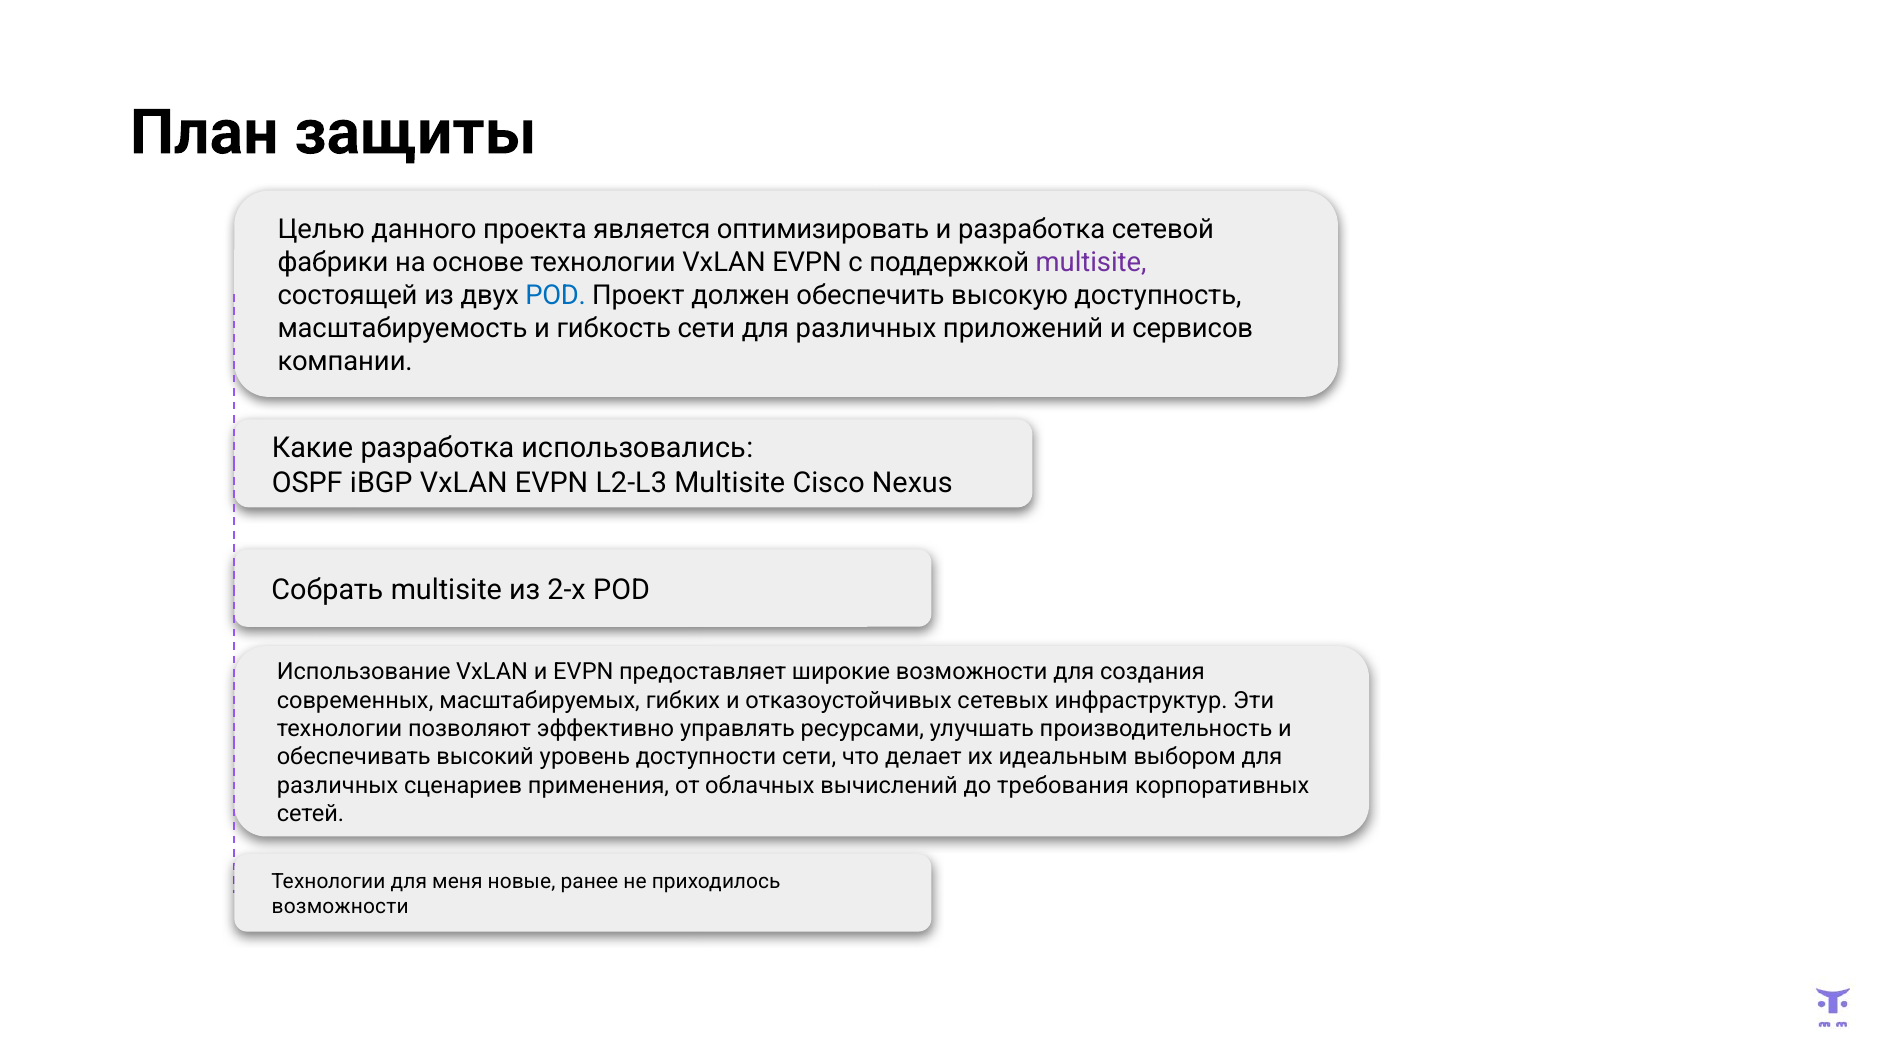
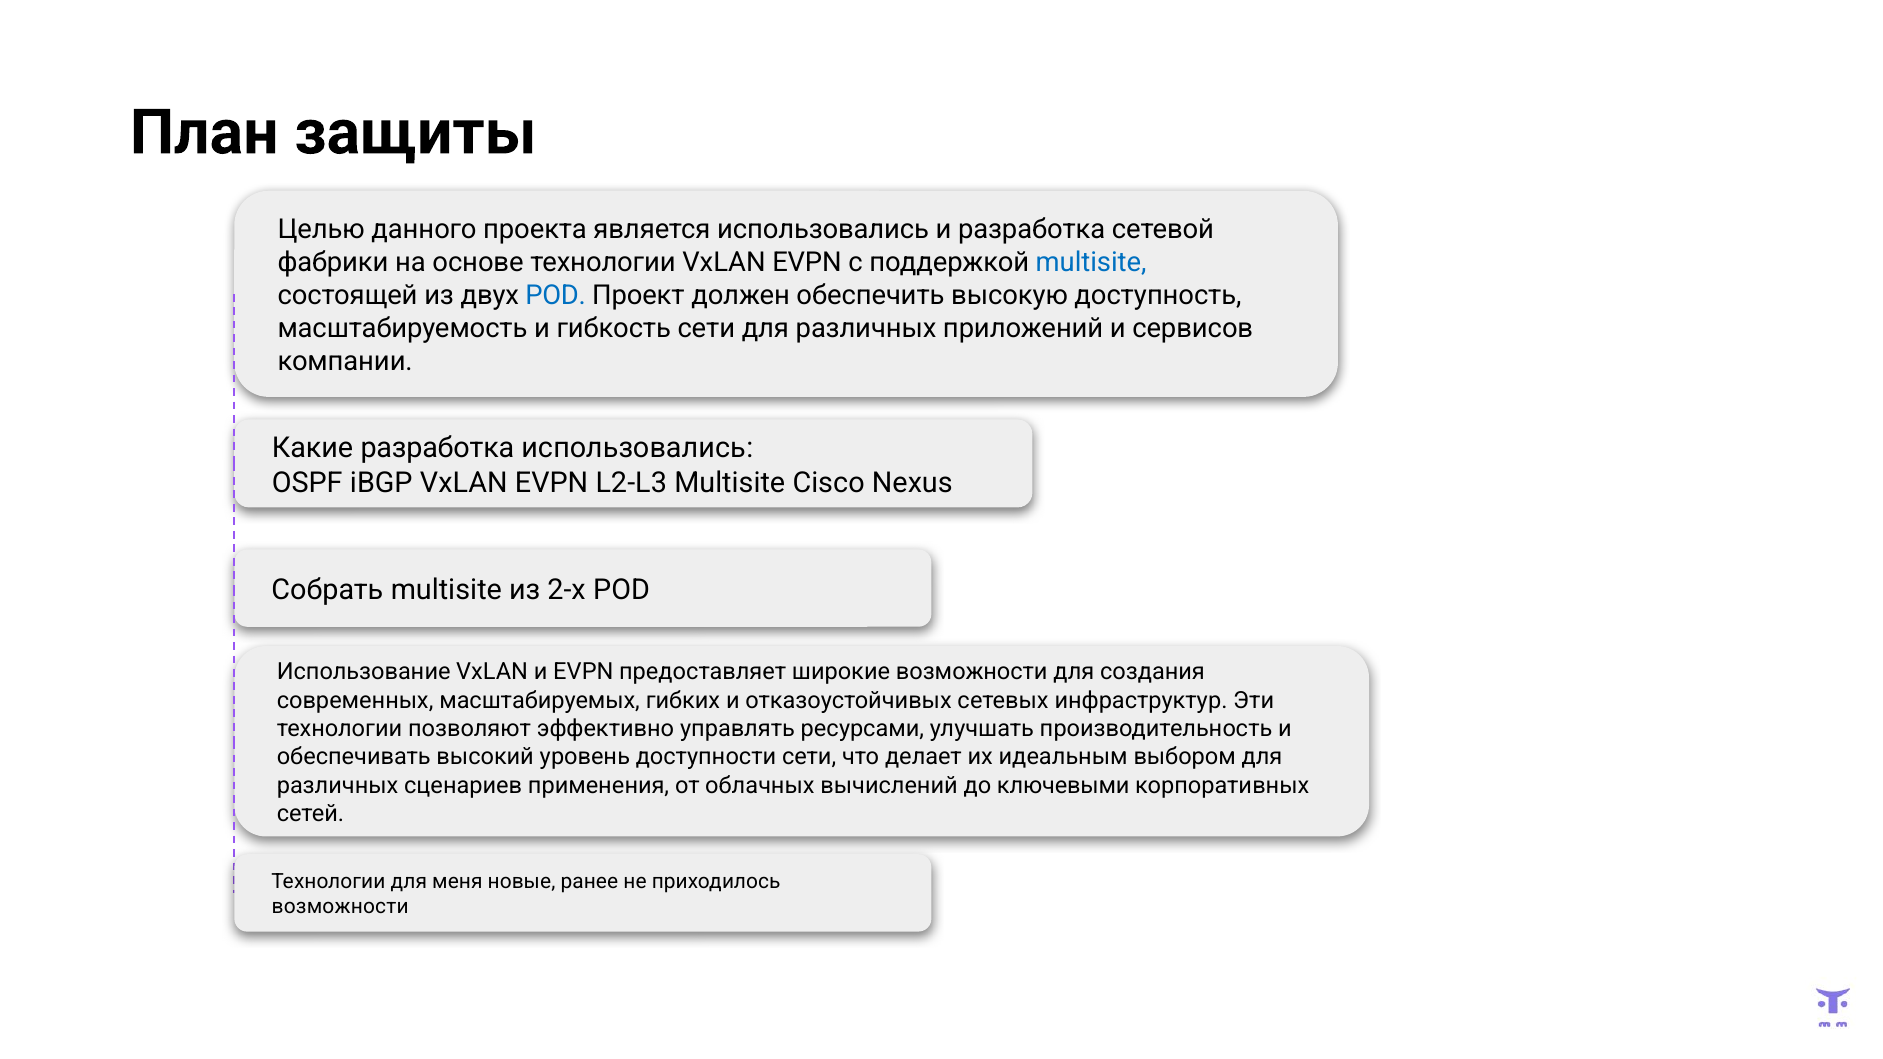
является оптимизировать: оптимизировать -> использовались
multisite at (1091, 263) colour: purple -> blue
требования: требования -> ключевыми
